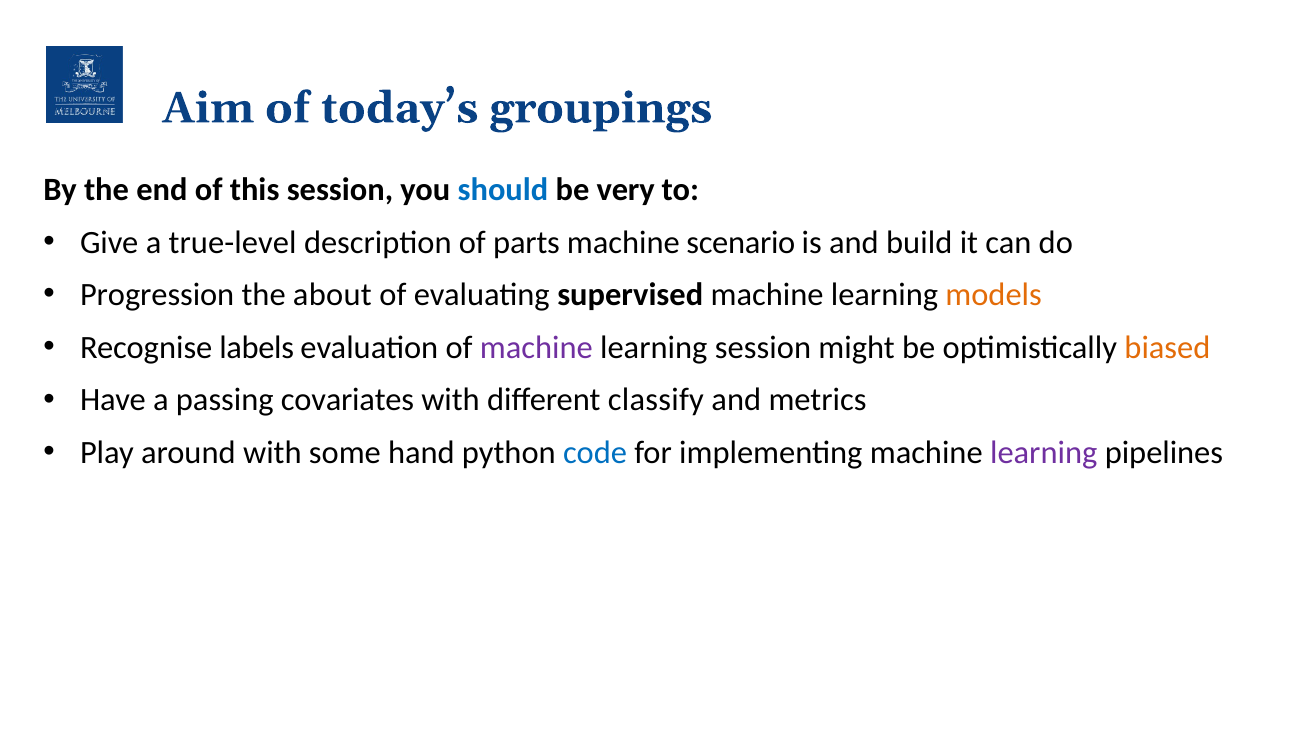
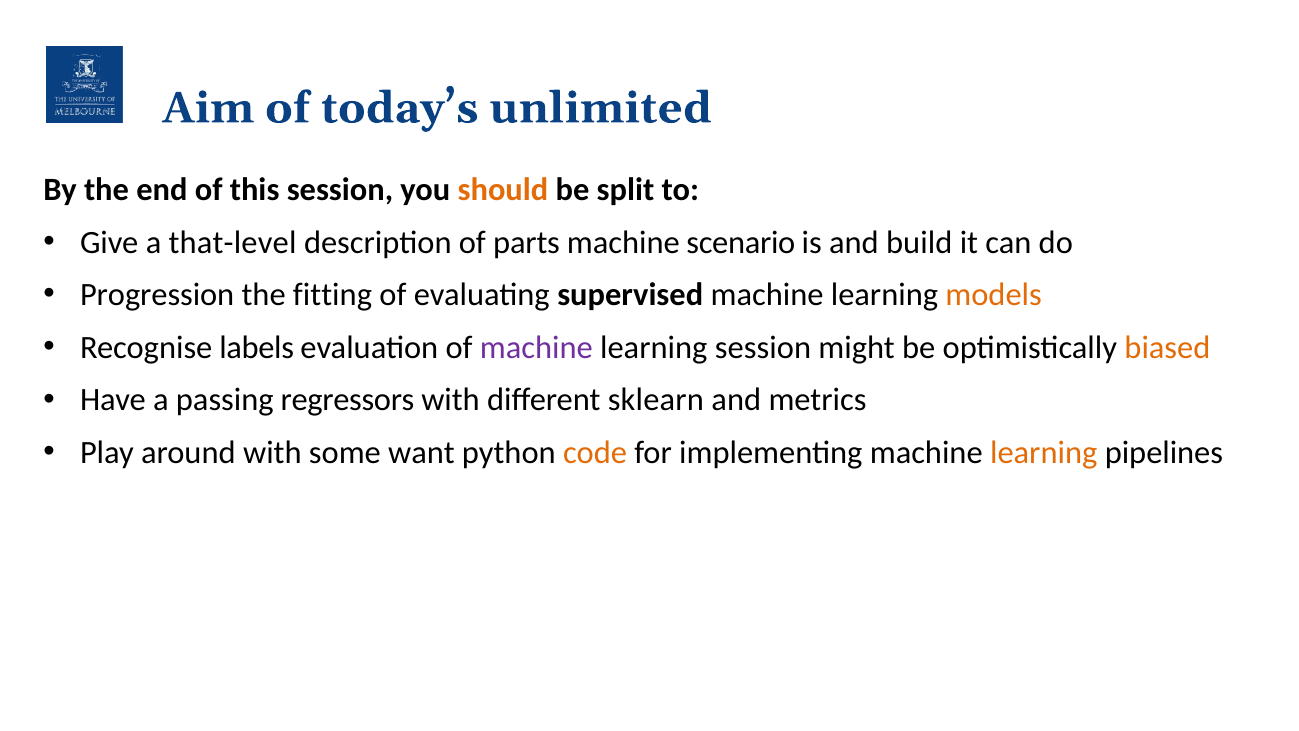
groupings: groupings -> unlimited
should colour: blue -> orange
very: very -> split
true-level: true-level -> that-level
about: about -> fitting
covariates: covariates -> regressors
classify: classify -> sklearn
hand: hand -> want
code colour: blue -> orange
learning at (1044, 452) colour: purple -> orange
